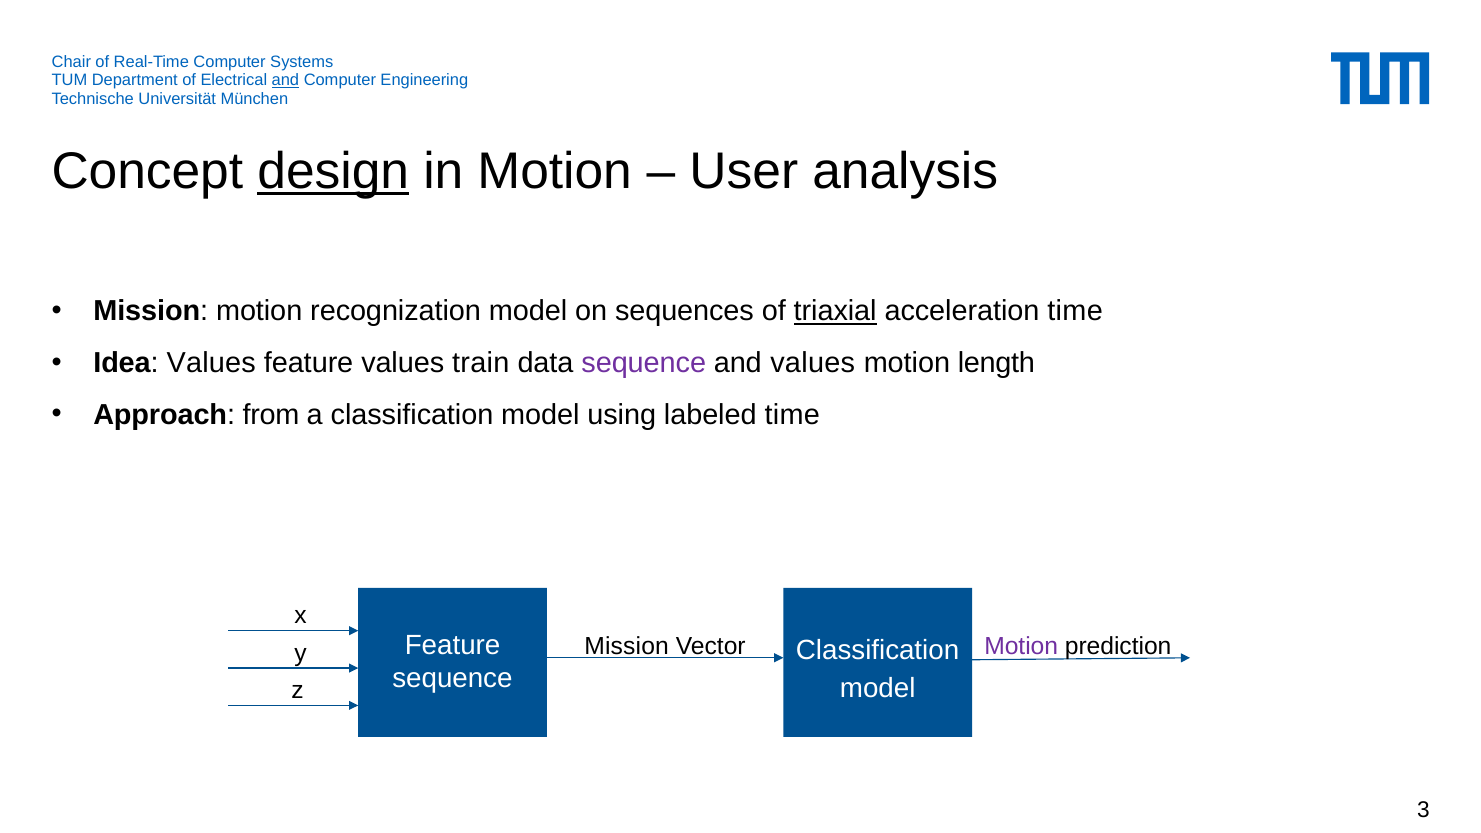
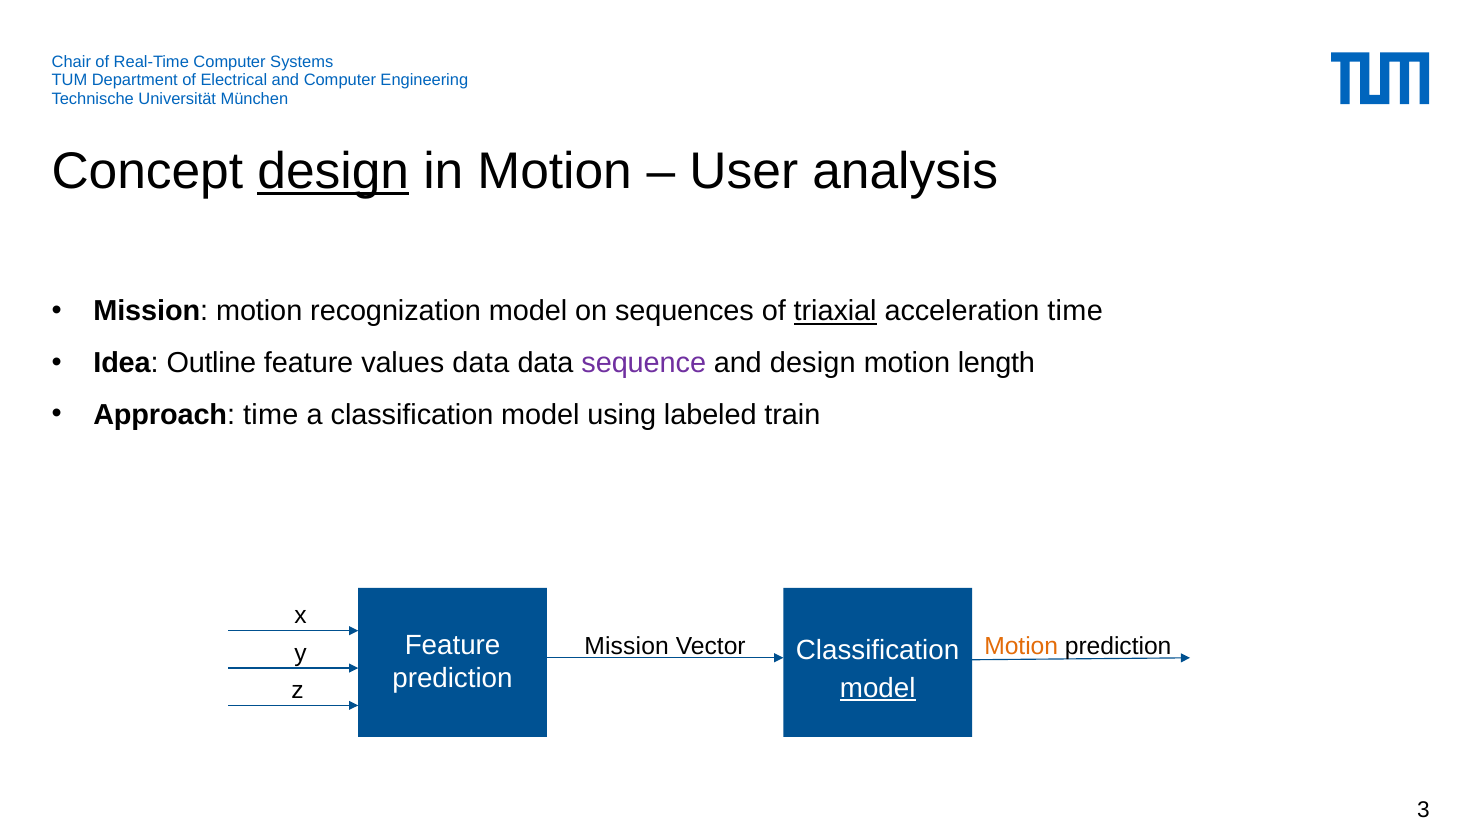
and at (285, 80) underline: present -> none
Idea Values: Values -> Outline
values train: train -> data
and values: values -> design
Approach from: from -> time
labeled time: time -> train
Motion at (1021, 646) colour: purple -> orange
sequence at (452, 679): sequence -> prediction
model at (878, 688) underline: none -> present
